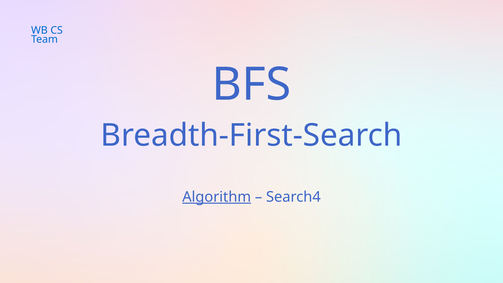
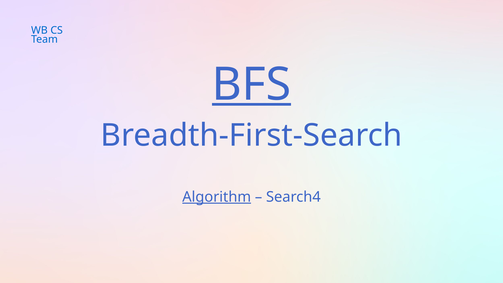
BFS underline: none -> present
